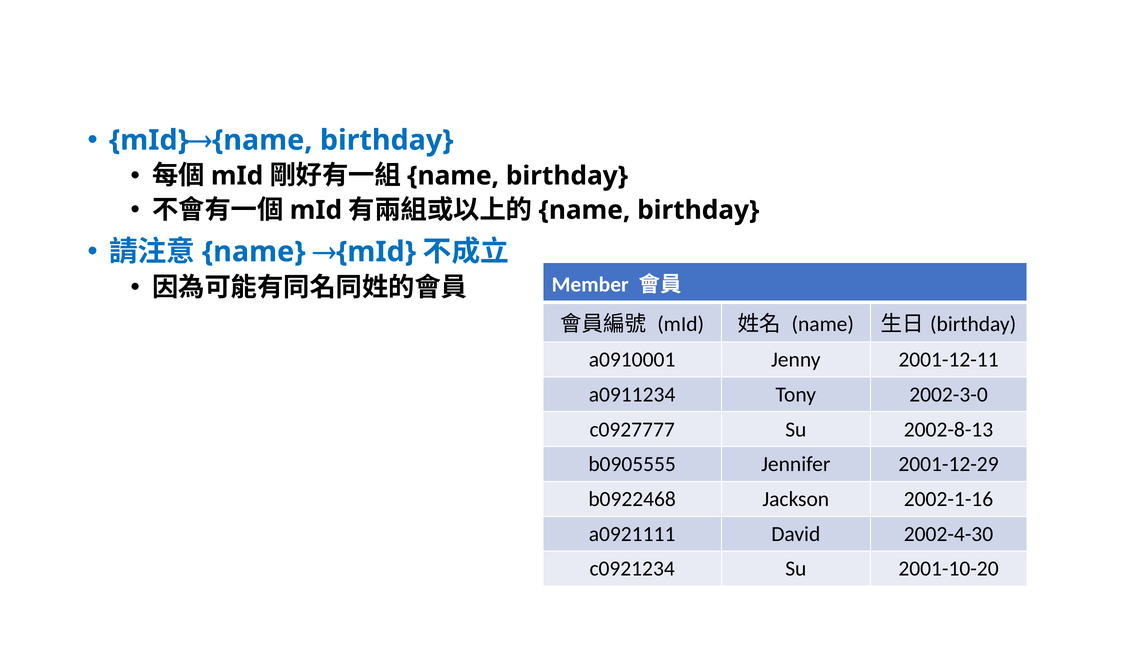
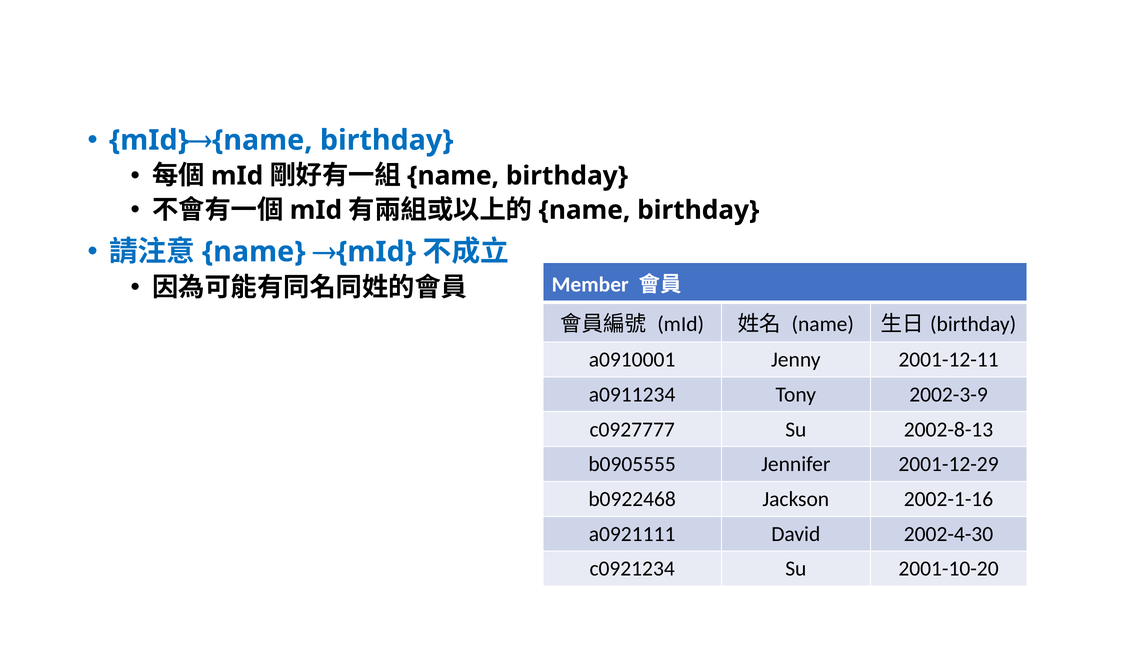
2002-3-0: 2002-3-0 -> 2002-3-9
